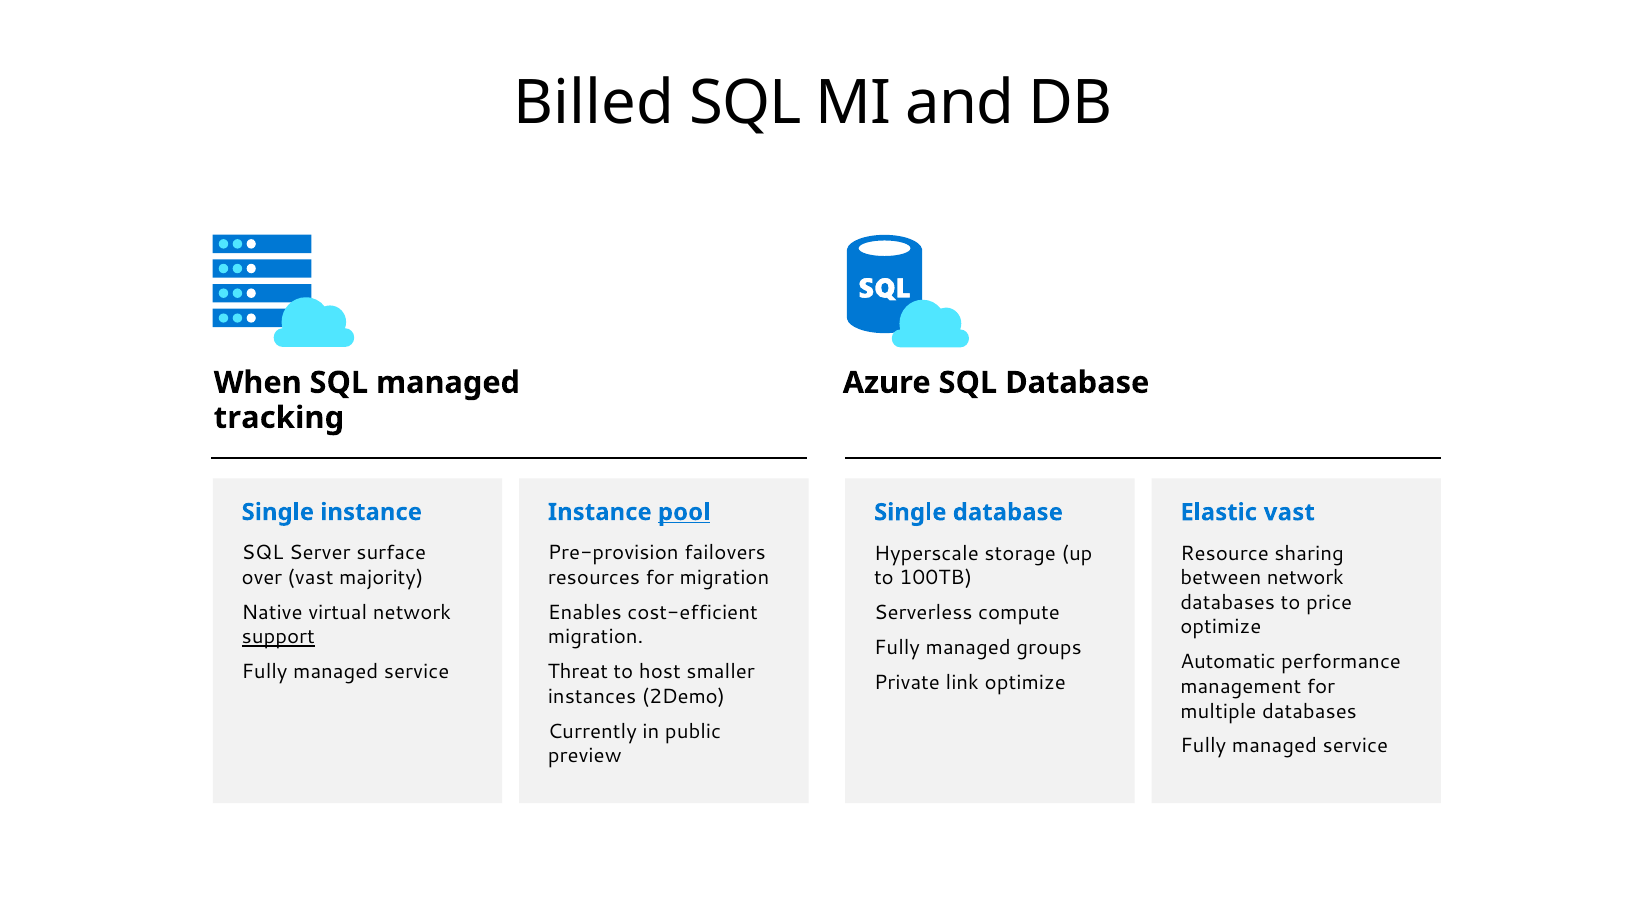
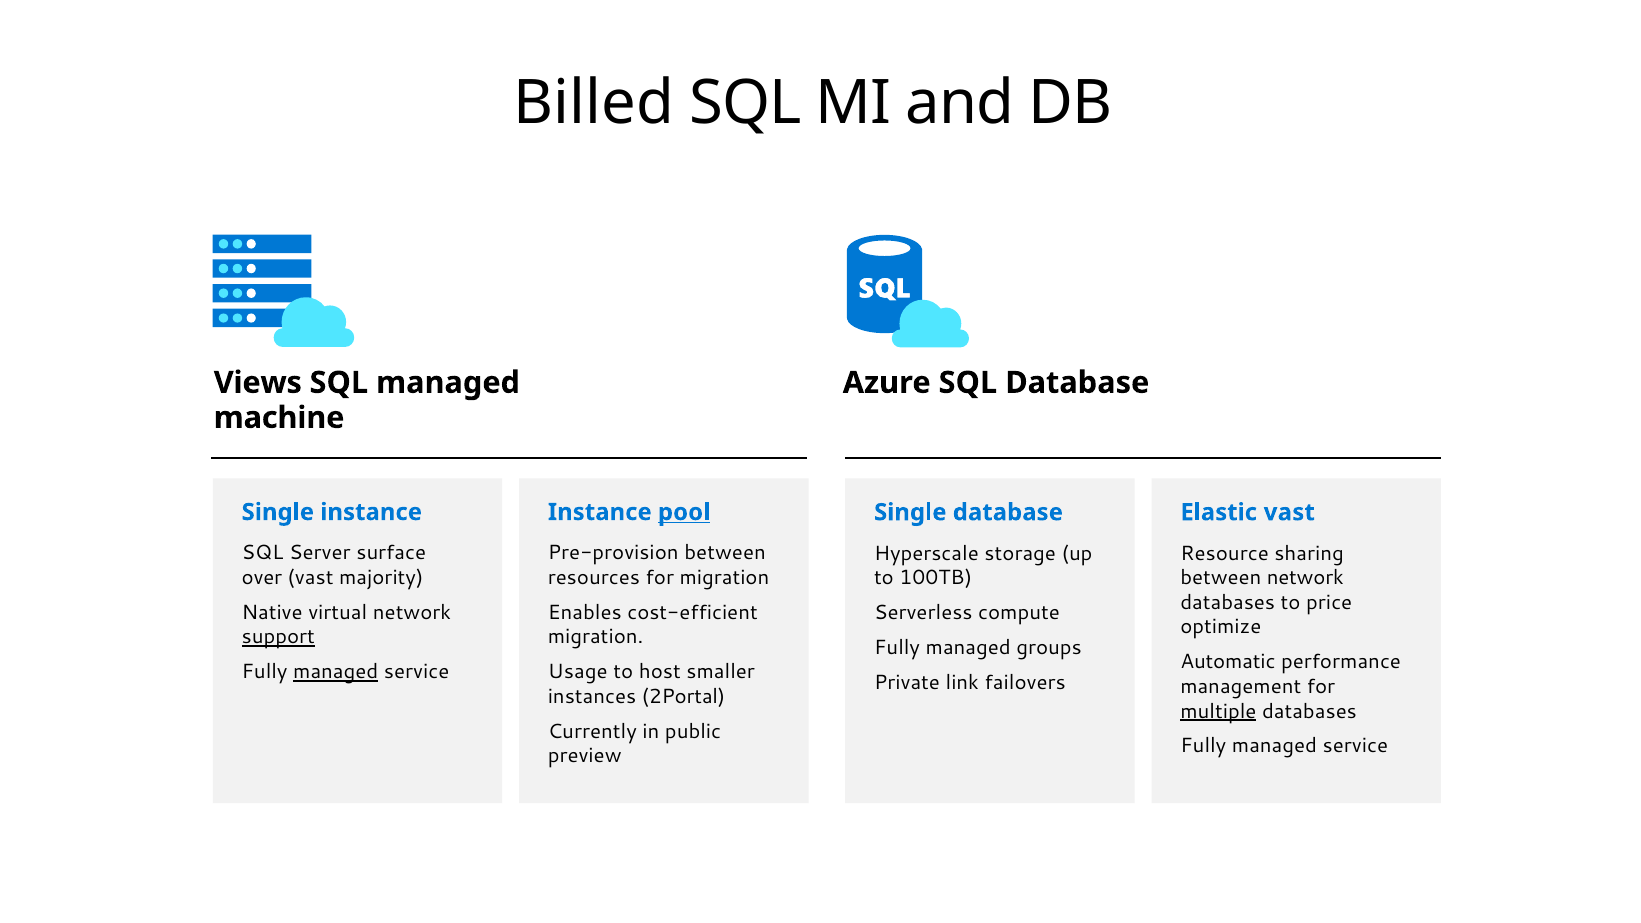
When: When -> Views
tracking: tracking -> machine
Pre-provision failovers: failovers -> between
managed at (336, 672) underline: none -> present
Threat: Threat -> Usage
link optimize: optimize -> failovers
2Demo: 2Demo -> 2Portal
multiple underline: none -> present
